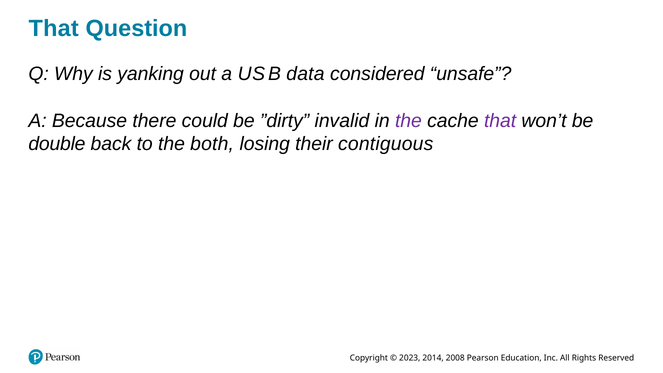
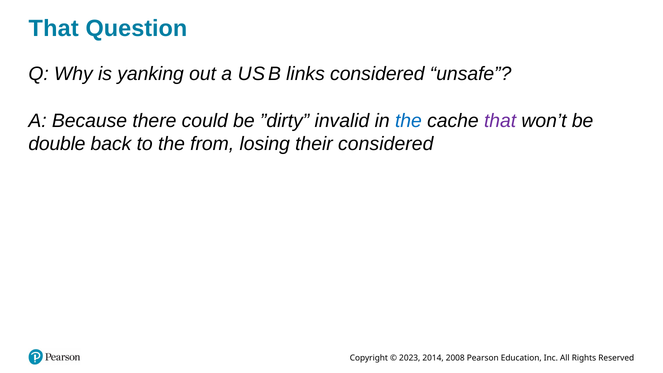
data: data -> links
the at (408, 121) colour: purple -> blue
both: both -> from
their contiguous: contiguous -> considered
